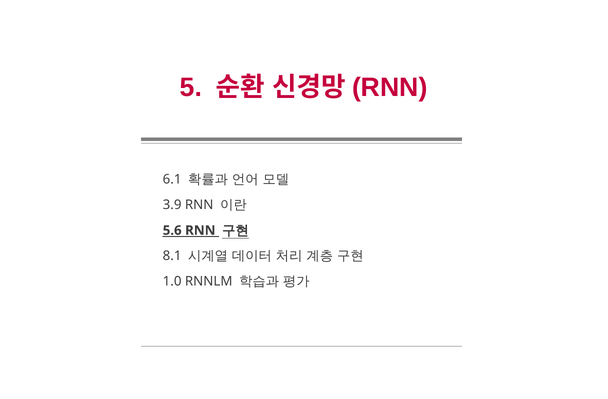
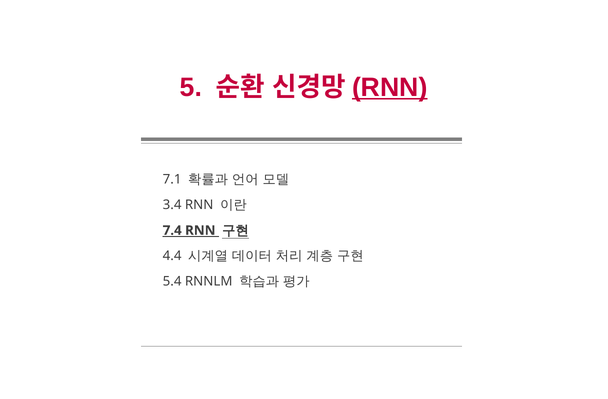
RNN at (390, 87) underline: none -> present
6.1: 6.1 -> 7.1
3.9: 3.9 -> 3.4
5.6: 5.6 -> 7.4
8.1: 8.1 -> 4.4
1.0: 1.0 -> 5.4
